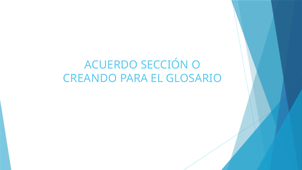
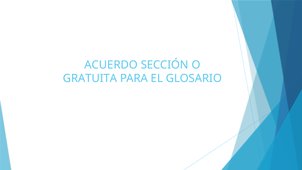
CREANDO: CREANDO -> GRATUITA
